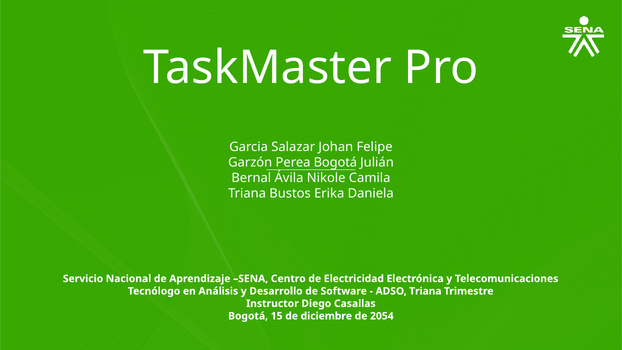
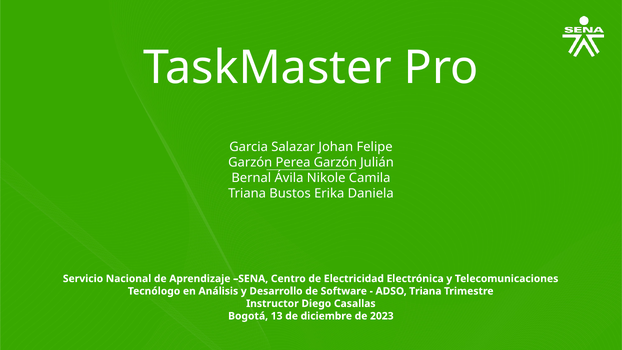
Perea Bogotá: Bogotá -> Garzón
15: 15 -> 13
2054: 2054 -> 2023
